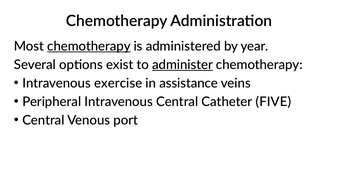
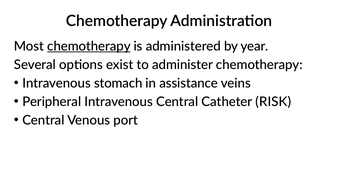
administer underline: present -> none
exercise: exercise -> stomach
FIVE: FIVE -> RISK
